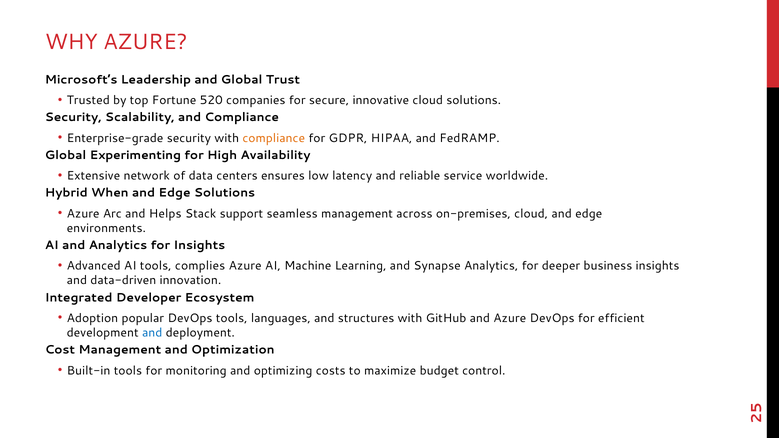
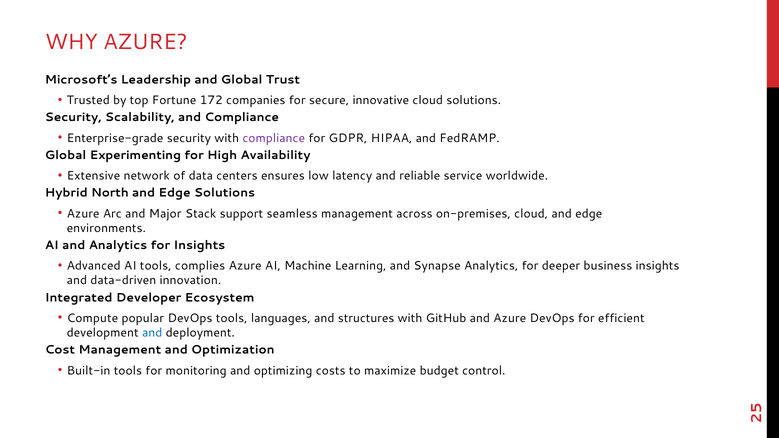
520: 520 -> 172
compliance at (274, 138) colour: orange -> purple
When: When -> North
Helps: Helps -> Major
Adoption: Adoption -> Compute
